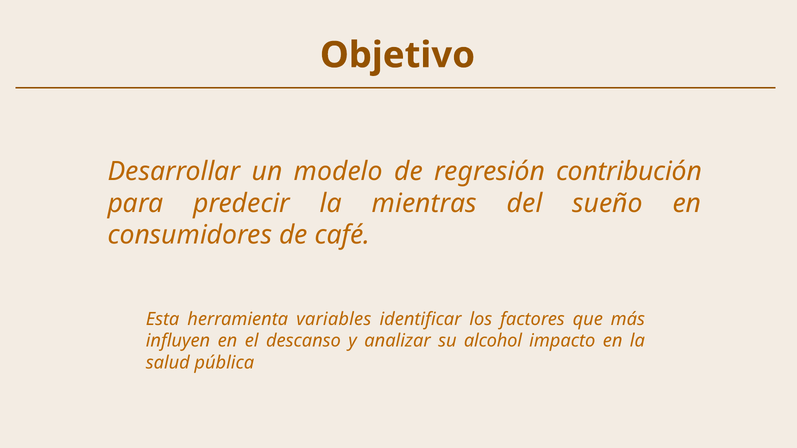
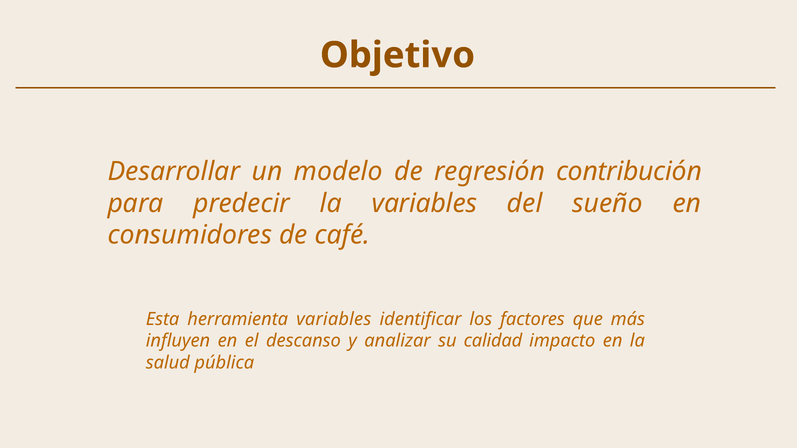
la mientras: mientras -> variables
alcohol: alcohol -> calidad
